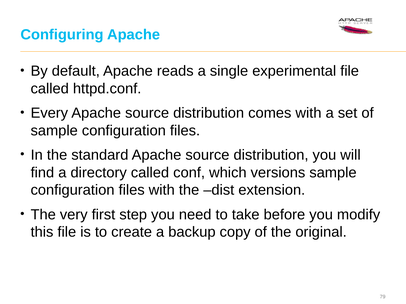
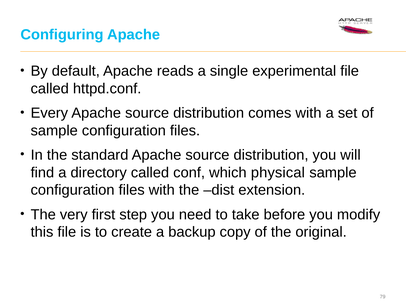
versions: versions -> physical
